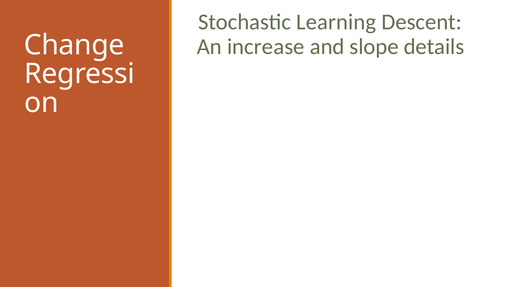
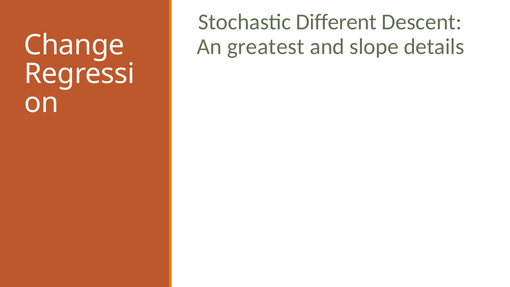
Learning: Learning -> Different
increase: increase -> greatest
